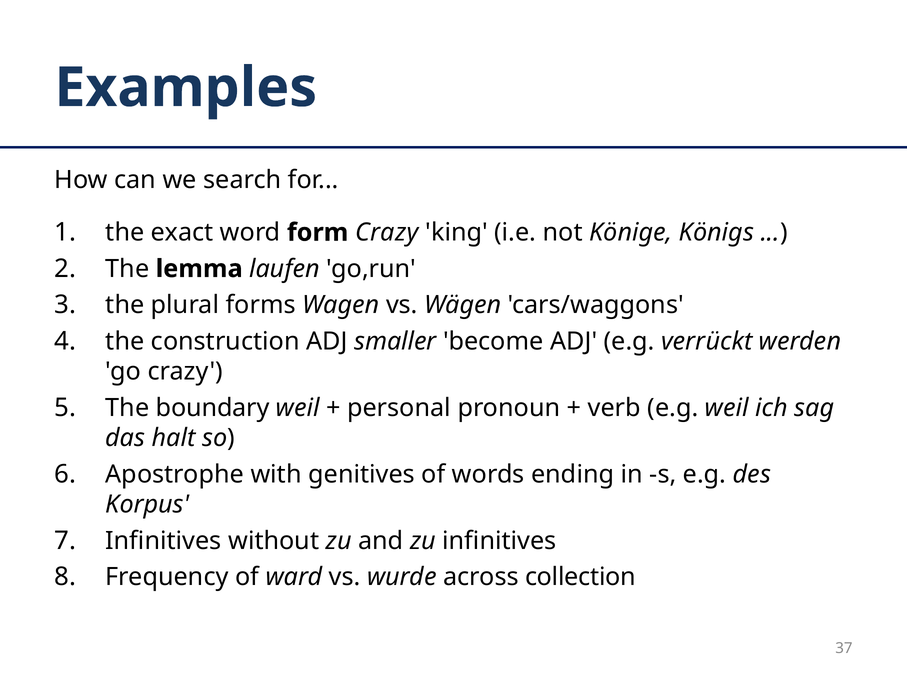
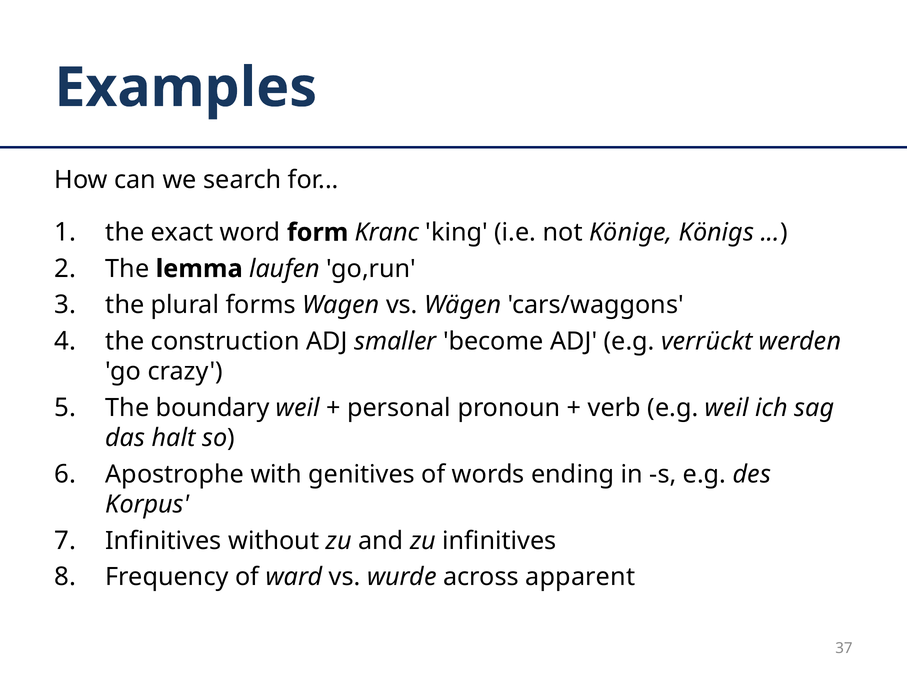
form Crazy: Crazy -> Kranc
collection: collection -> apparent
